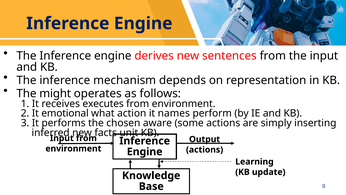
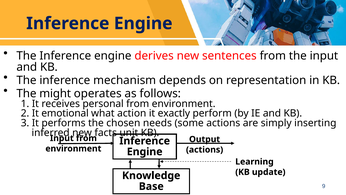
executes: executes -> personal
names: names -> exactly
aware: aware -> needs
